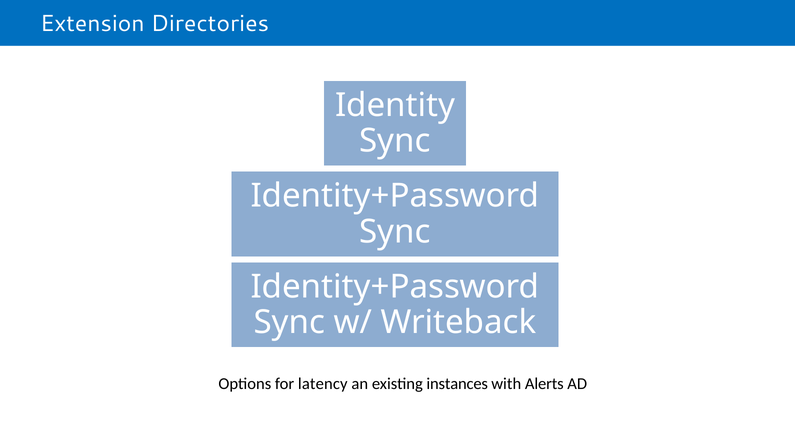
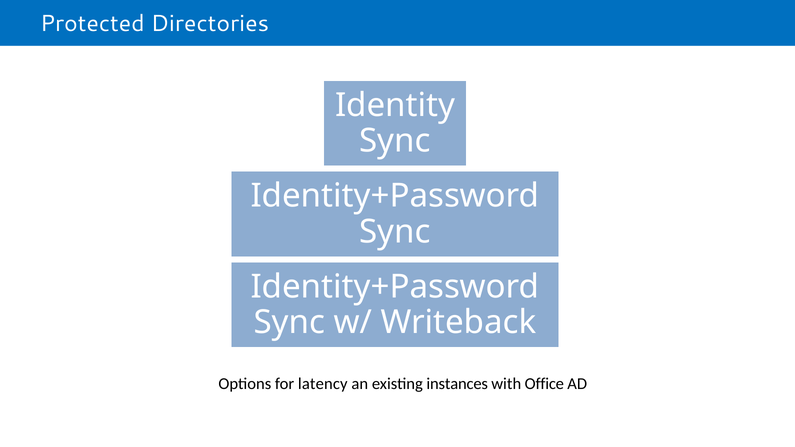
Extension: Extension -> Protected
Alerts: Alerts -> Office
